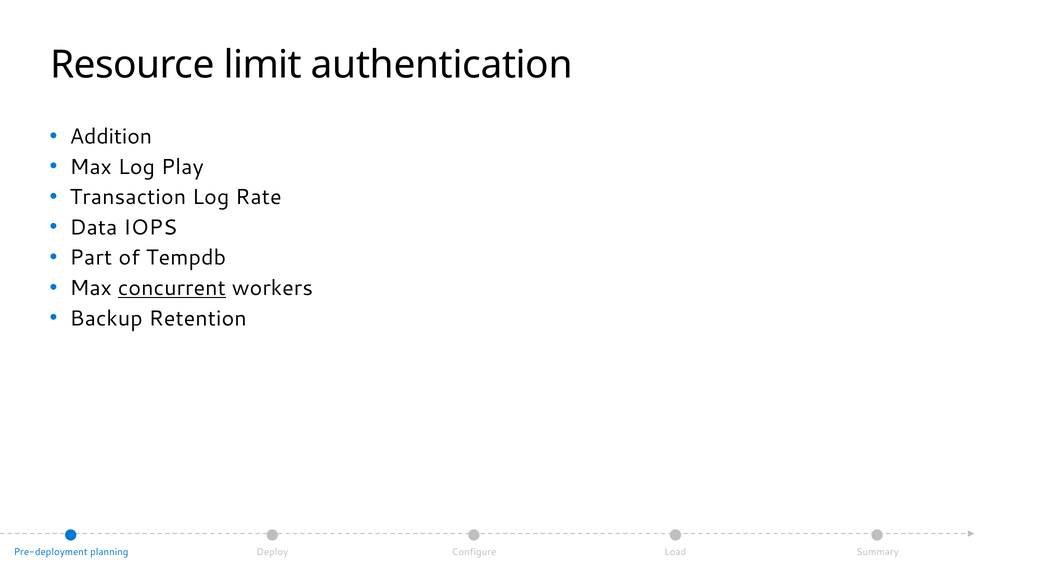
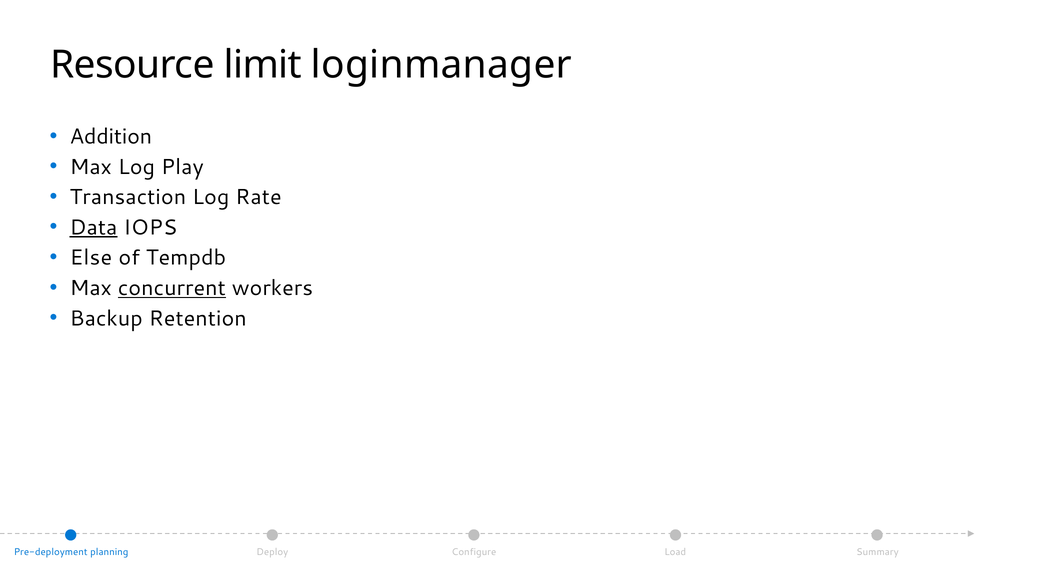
authentication: authentication -> loginmanager
Data underline: none -> present
Part: Part -> Else
